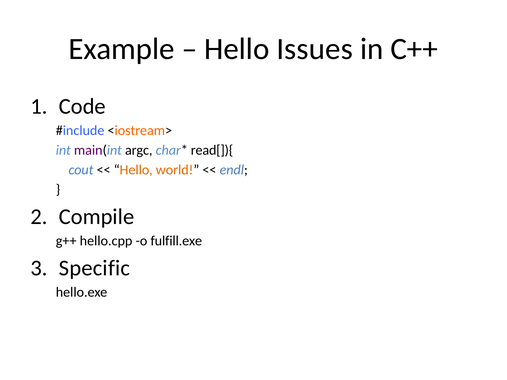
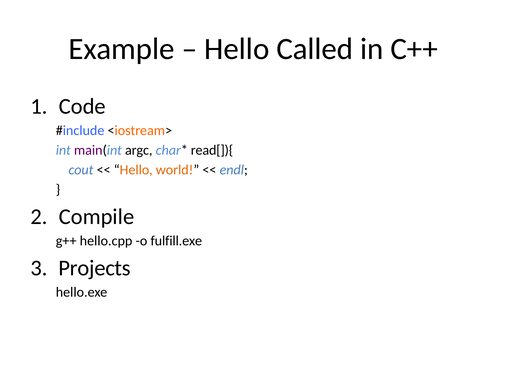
Issues: Issues -> Called
Specific: Specific -> Projects
